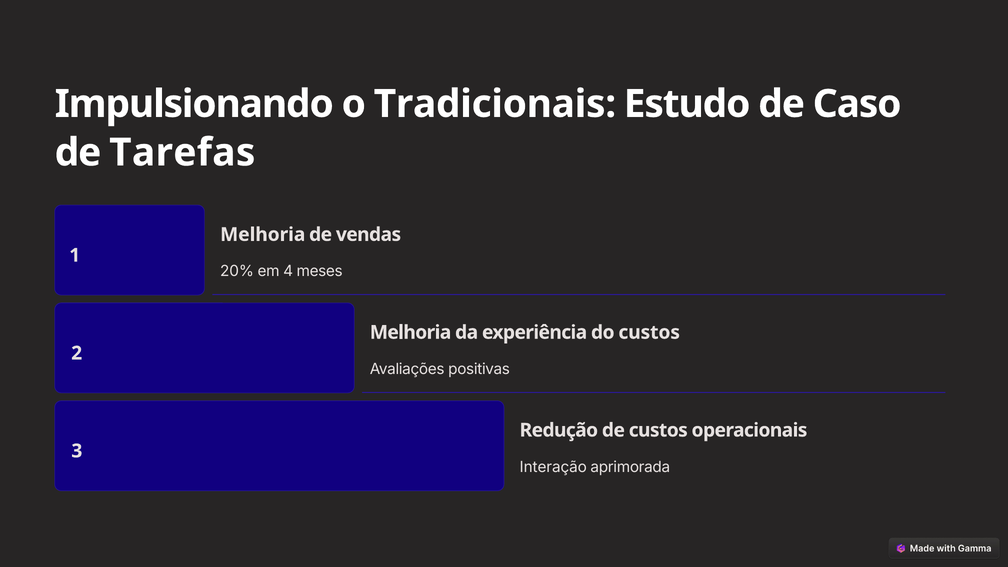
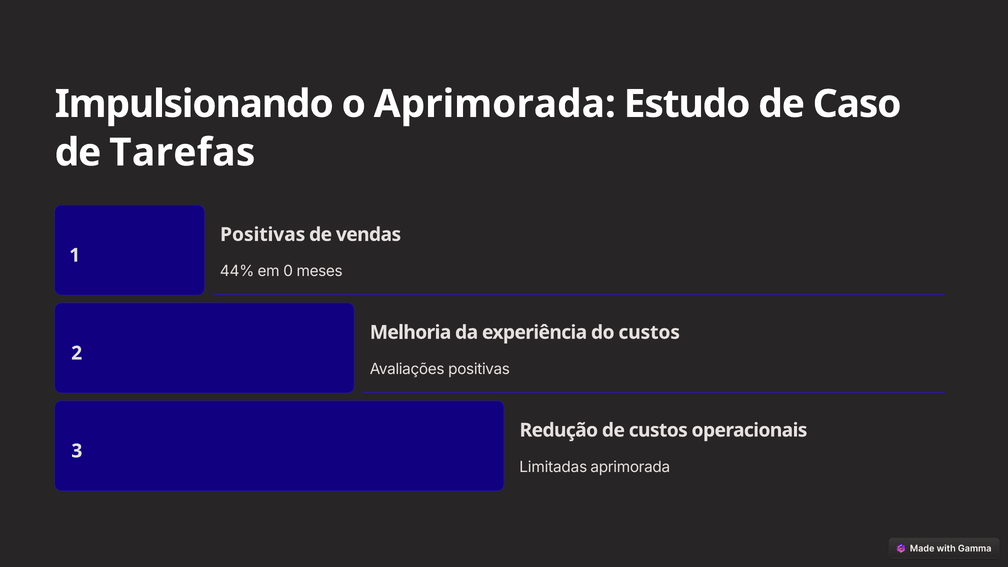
o Tradicionais: Tradicionais -> Aprimorada
Melhoria at (263, 235): Melhoria -> Positivas
20%: 20% -> 44%
4: 4 -> 0
Interação: Interação -> Limitadas
